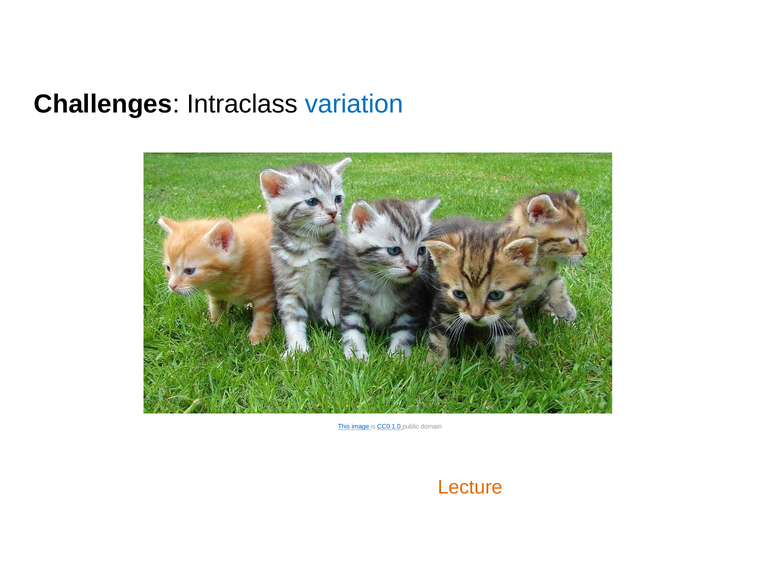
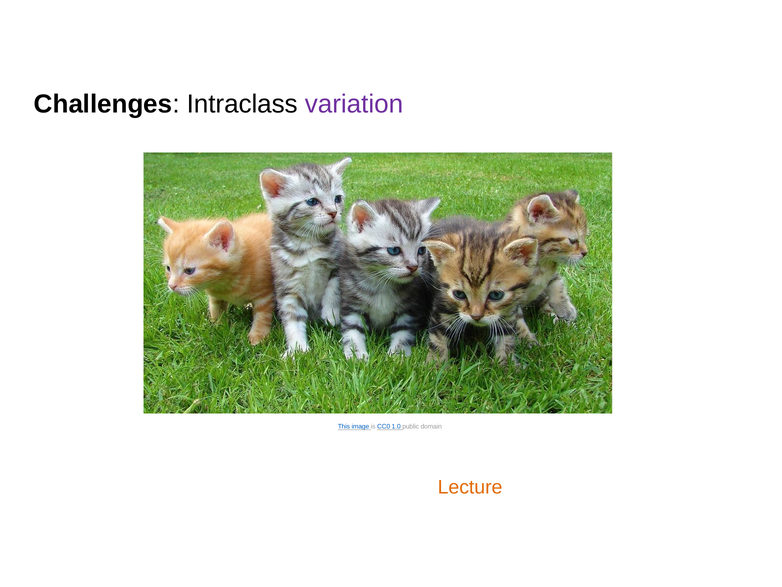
variation colour: blue -> purple
